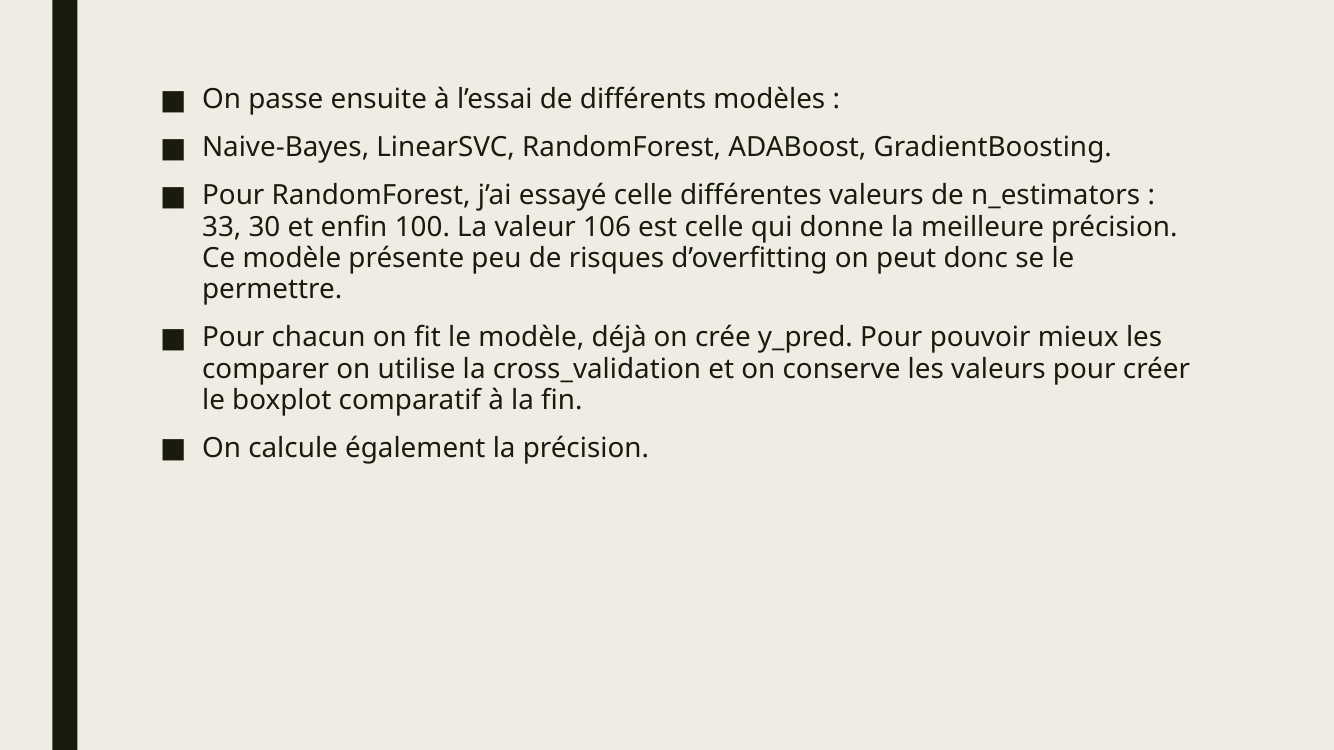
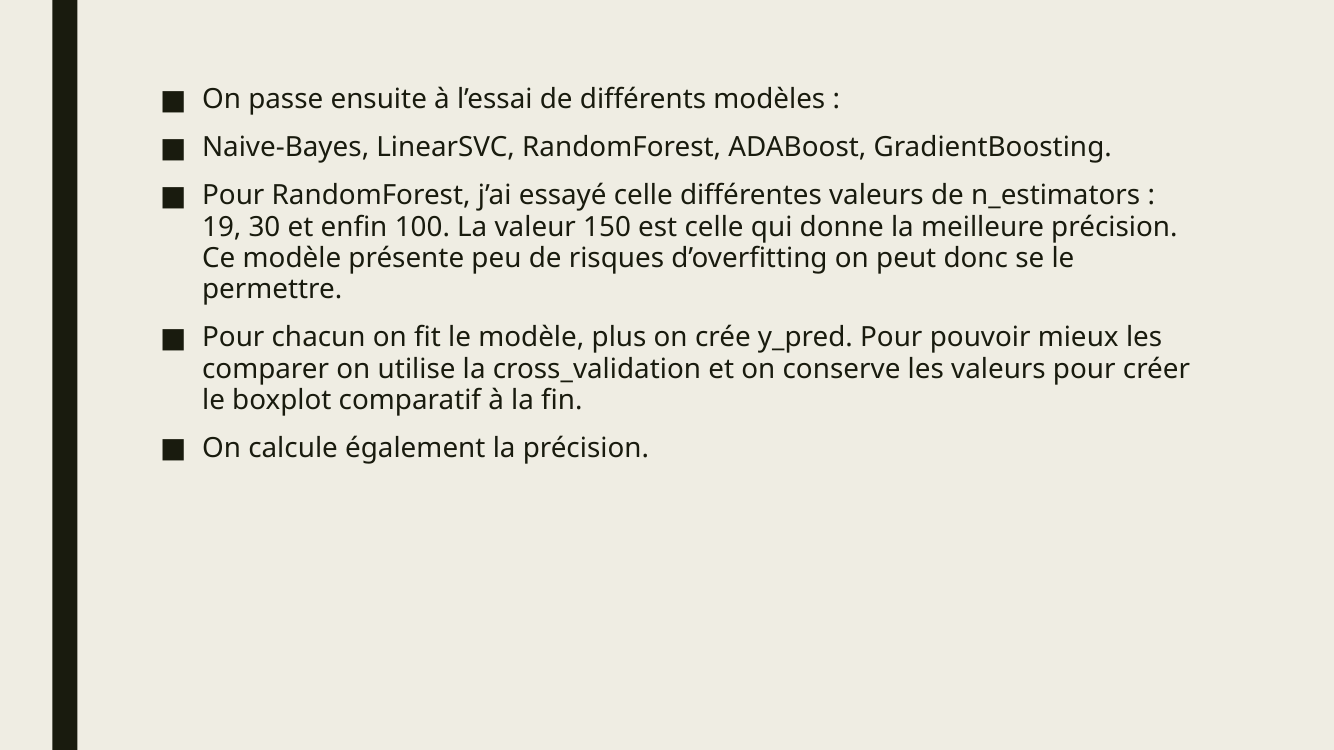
33: 33 -> 19
106: 106 -> 150
déjà: déjà -> plus
